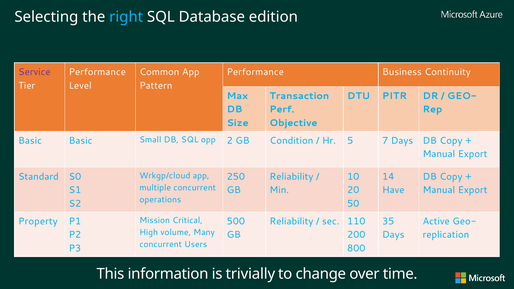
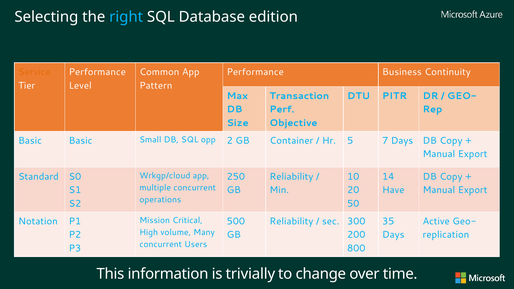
Service colour: purple -> orange
Condition: Condition -> Container
Property: Property -> Notation
110: 110 -> 300
